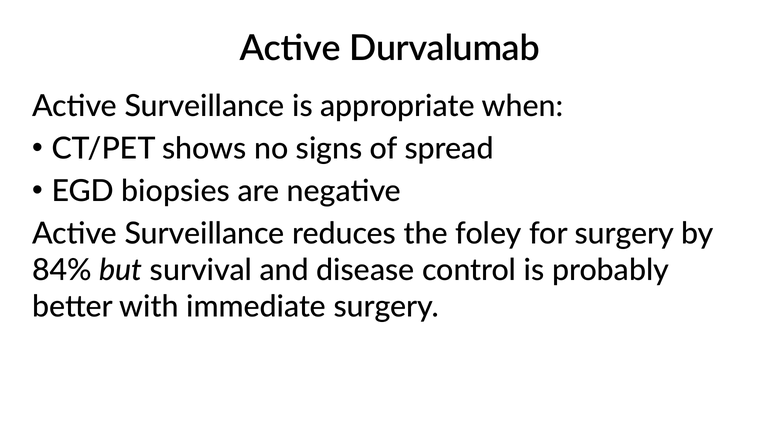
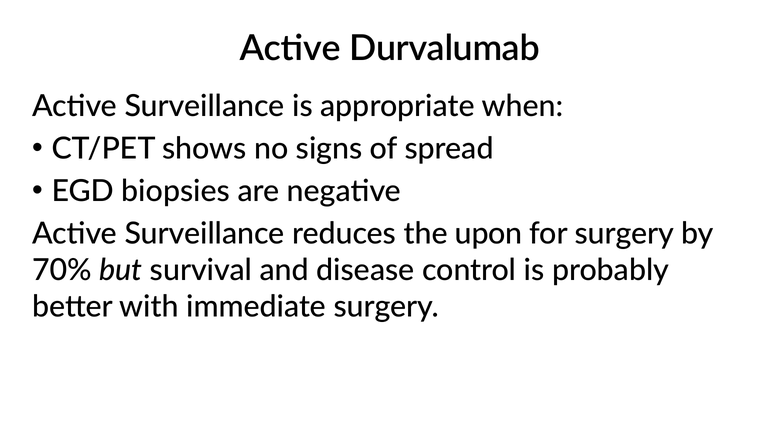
foley: foley -> upon
84%: 84% -> 70%
